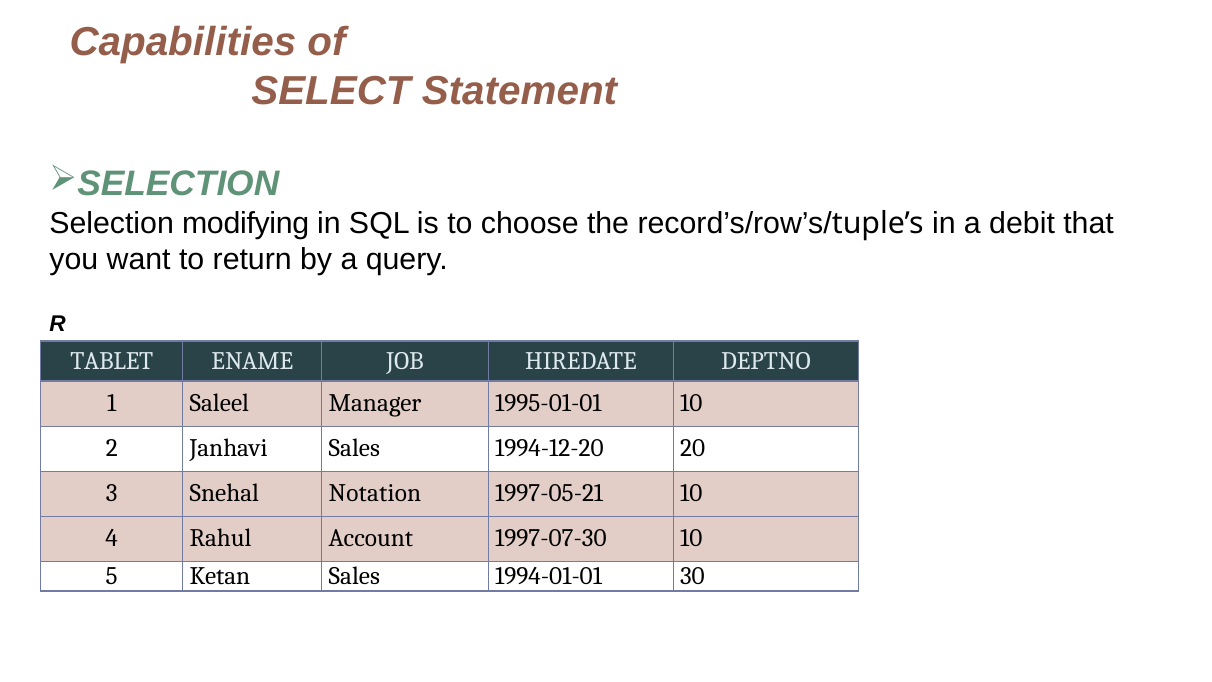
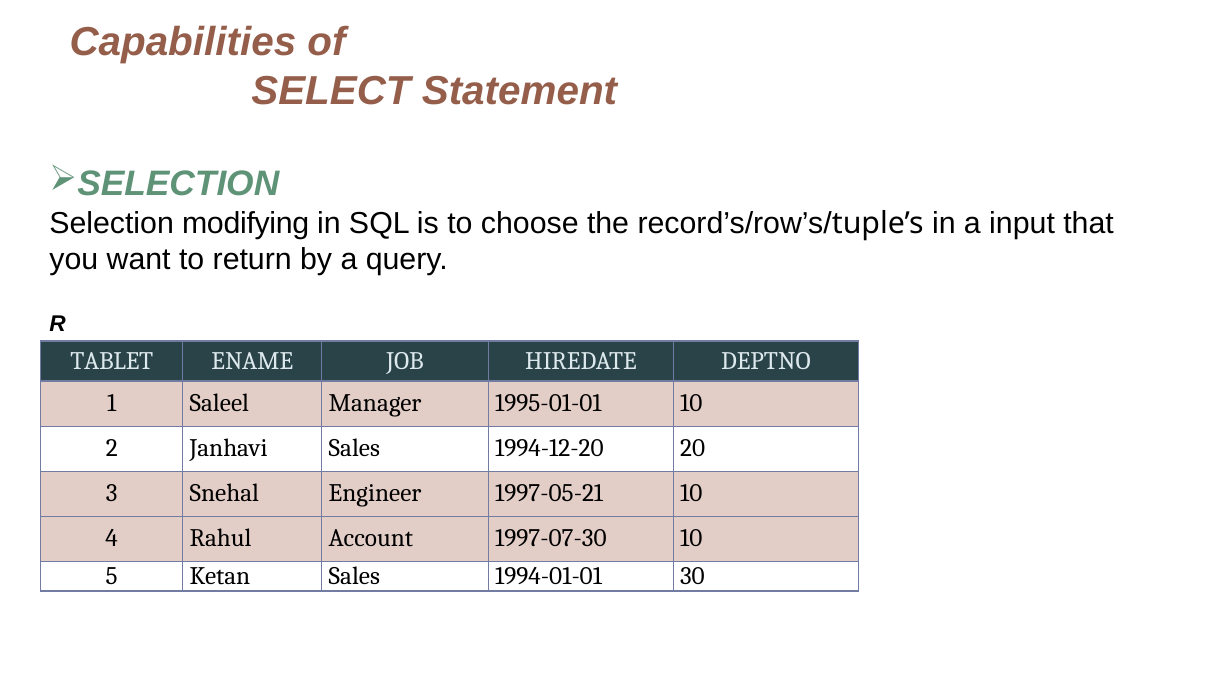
debit: debit -> input
Notation: Notation -> Engineer
